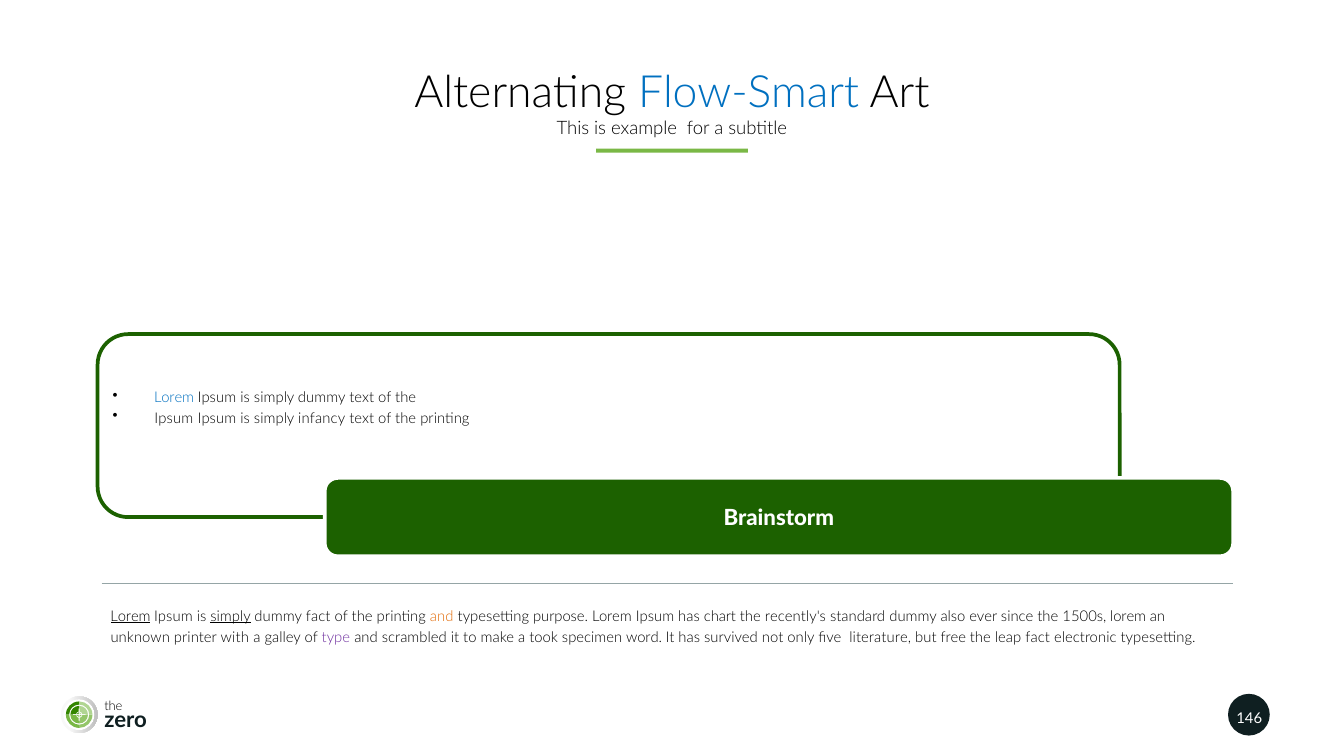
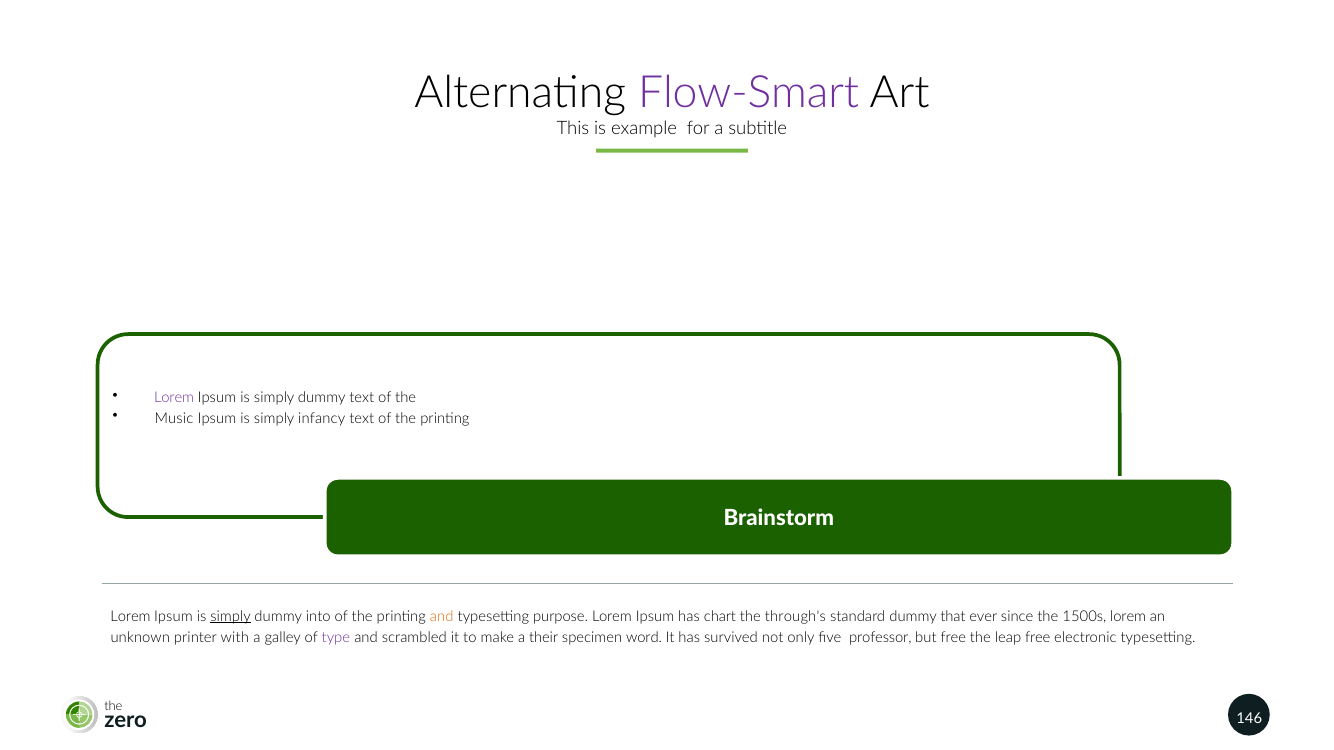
Flow-Smart colour: blue -> purple
Lorem at (174, 398) colour: blue -> purple
Ipsum at (174, 418): Ipsum -> Music
Lorem at (130, 616) underline: present -> none
dummy fact: fact -> into
recently's: recently's -> through's
also: also -> that
took: took -> their
literature: literature -> professor
leap fact: fact -> free
